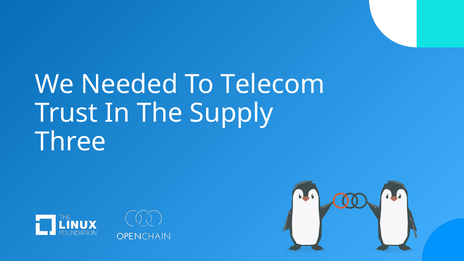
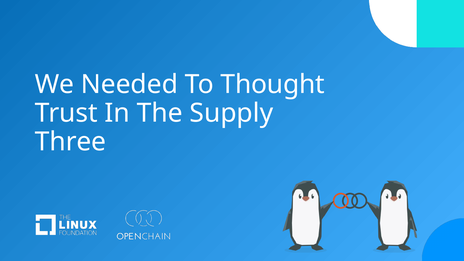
Telecom: Telecom -> Thought
